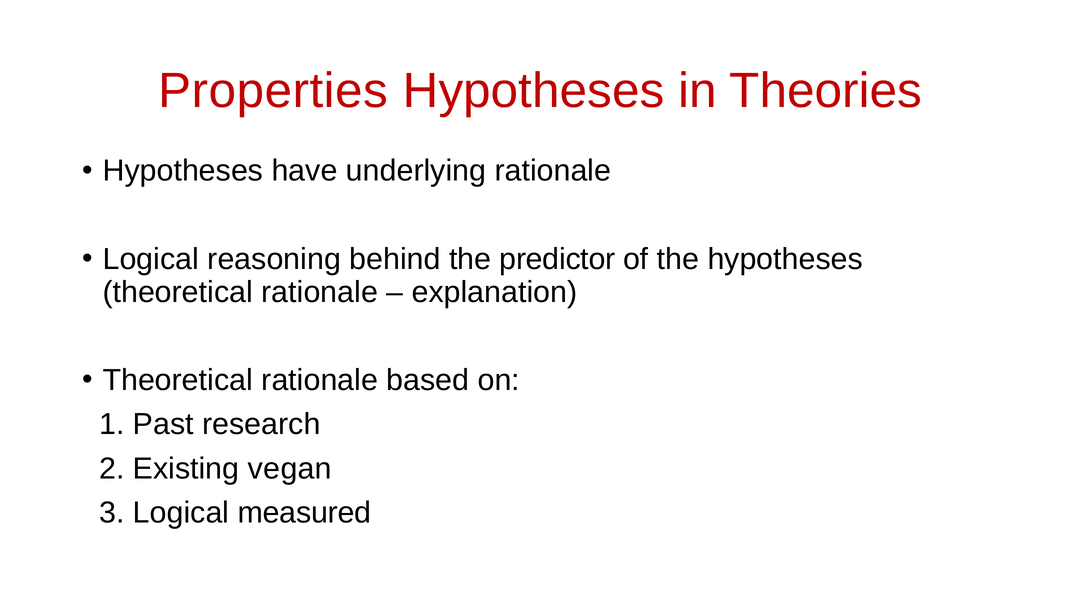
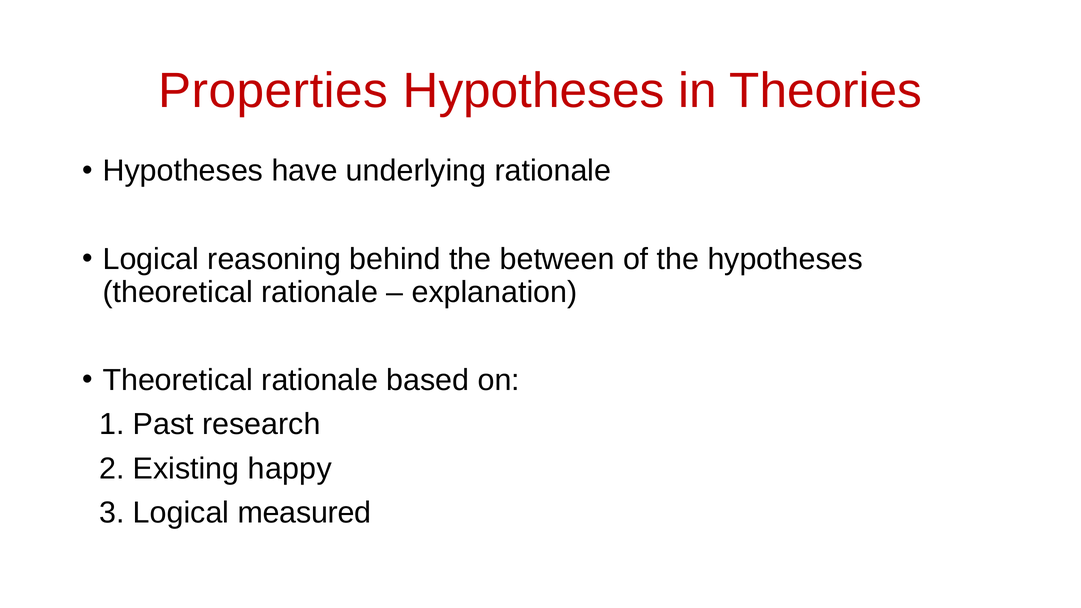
predictor: predictor -> between
vegan: vegan -> happy
